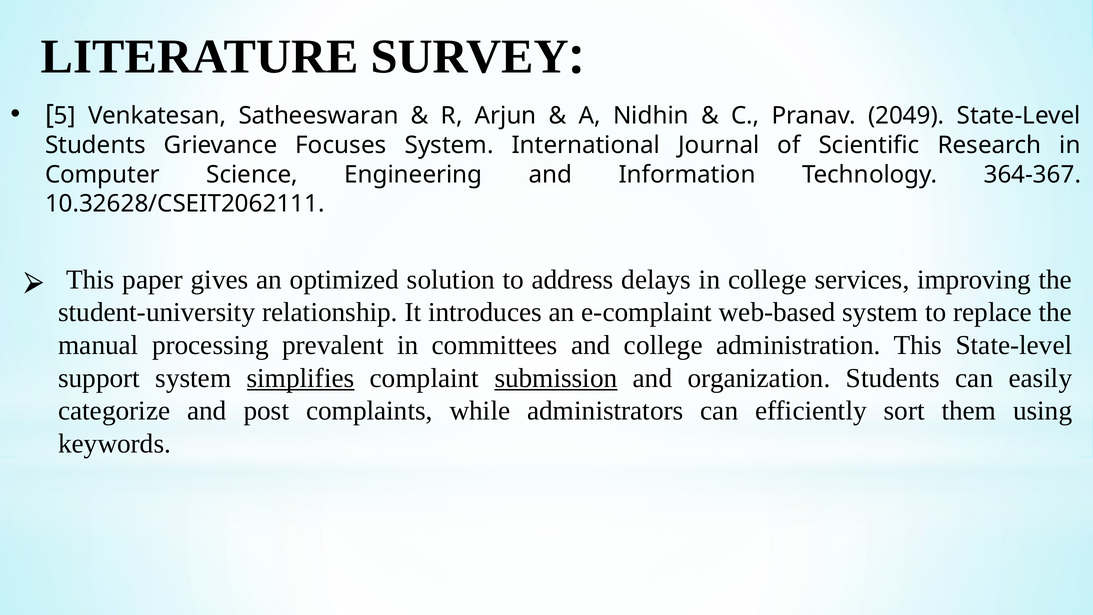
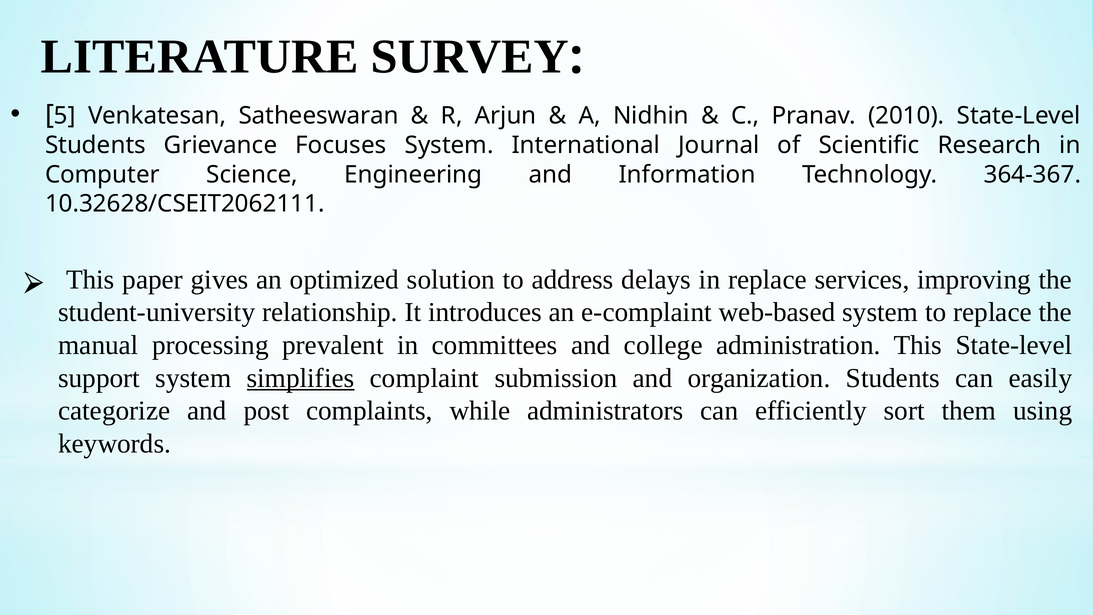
2049: 2049 -> 2010
in college: college -> replace
submission underline: present -> none
